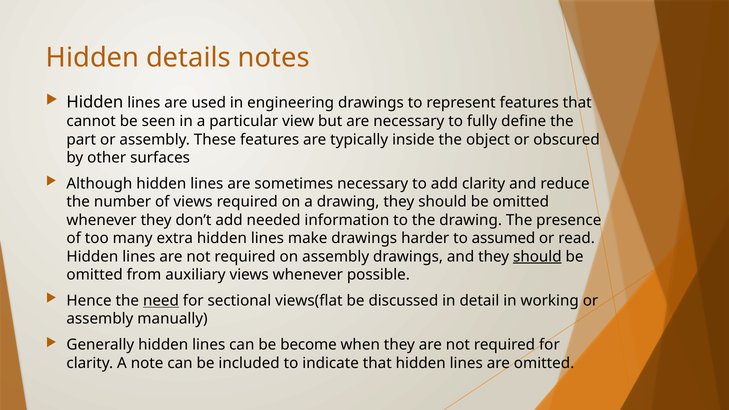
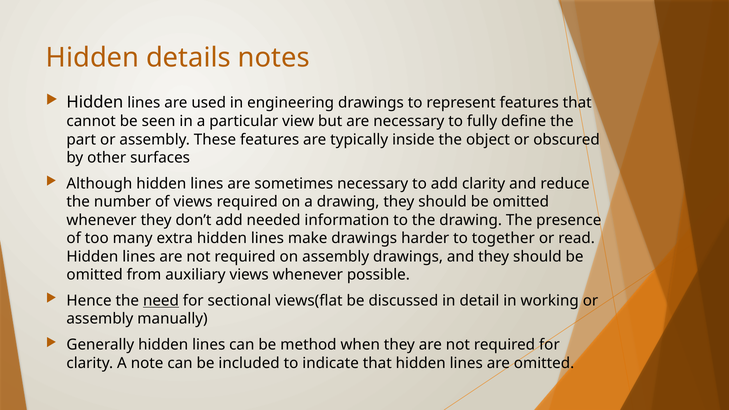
assumed: assumed -> together
should at (537, 257) underline: present -> none
become: become -> method
